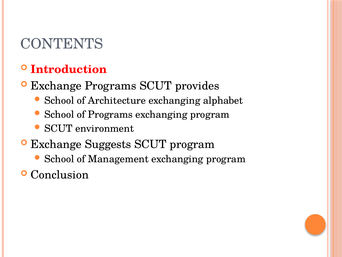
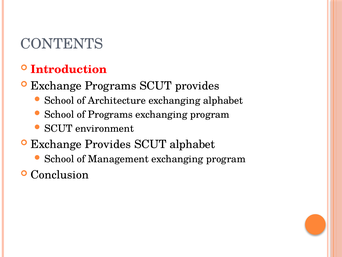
Exchange Suggests: Suggests -> Provides
SCUT program: program -> alphabet
